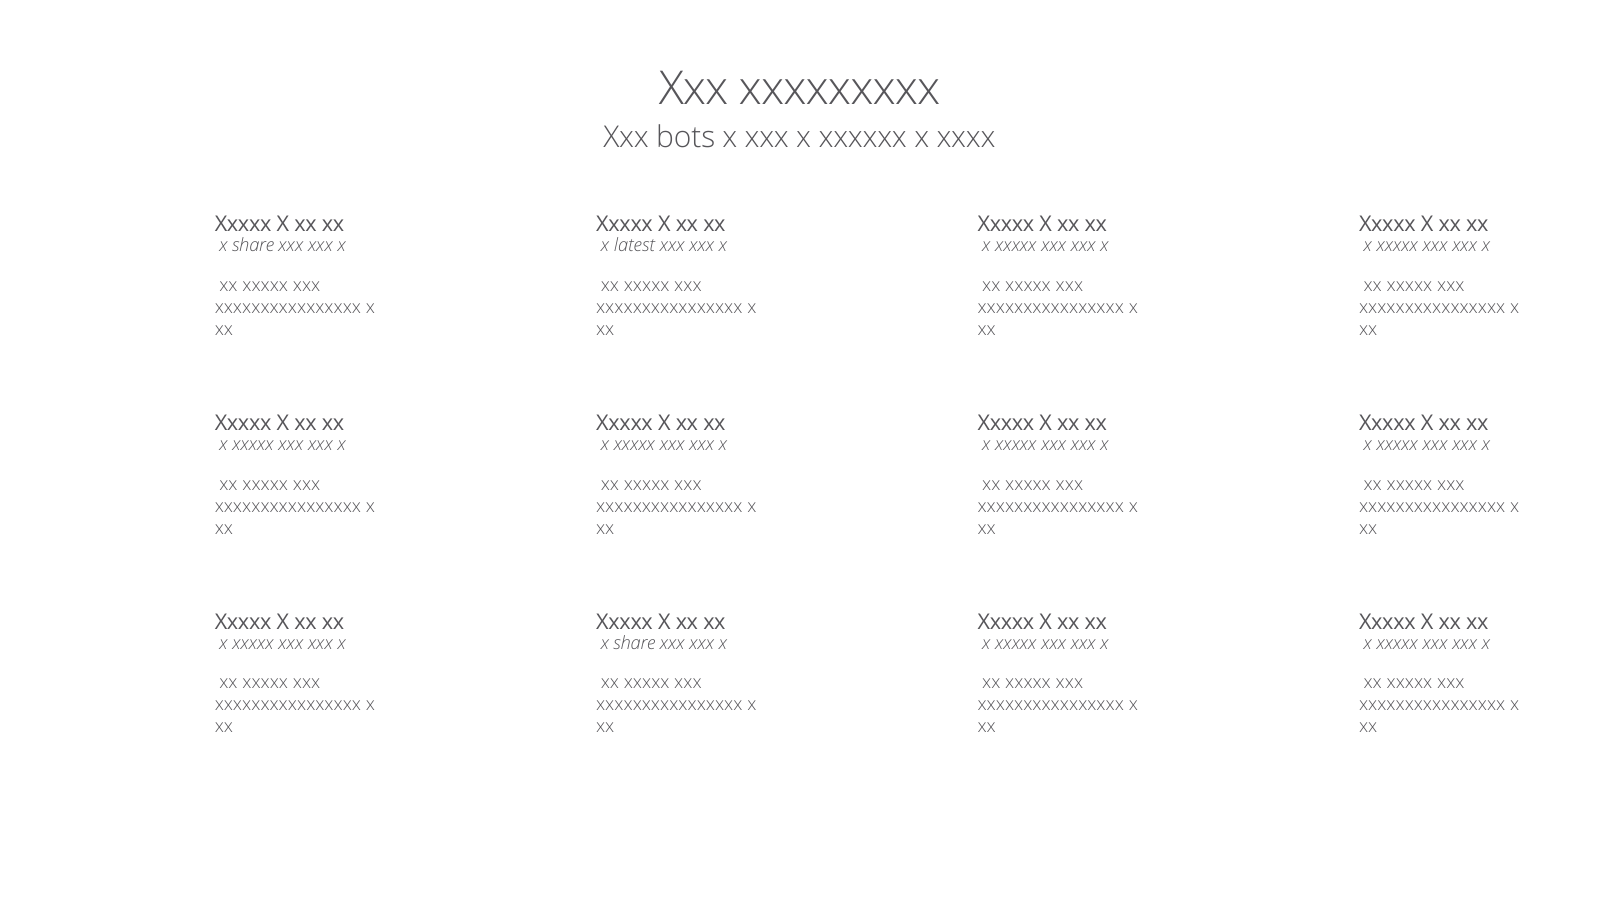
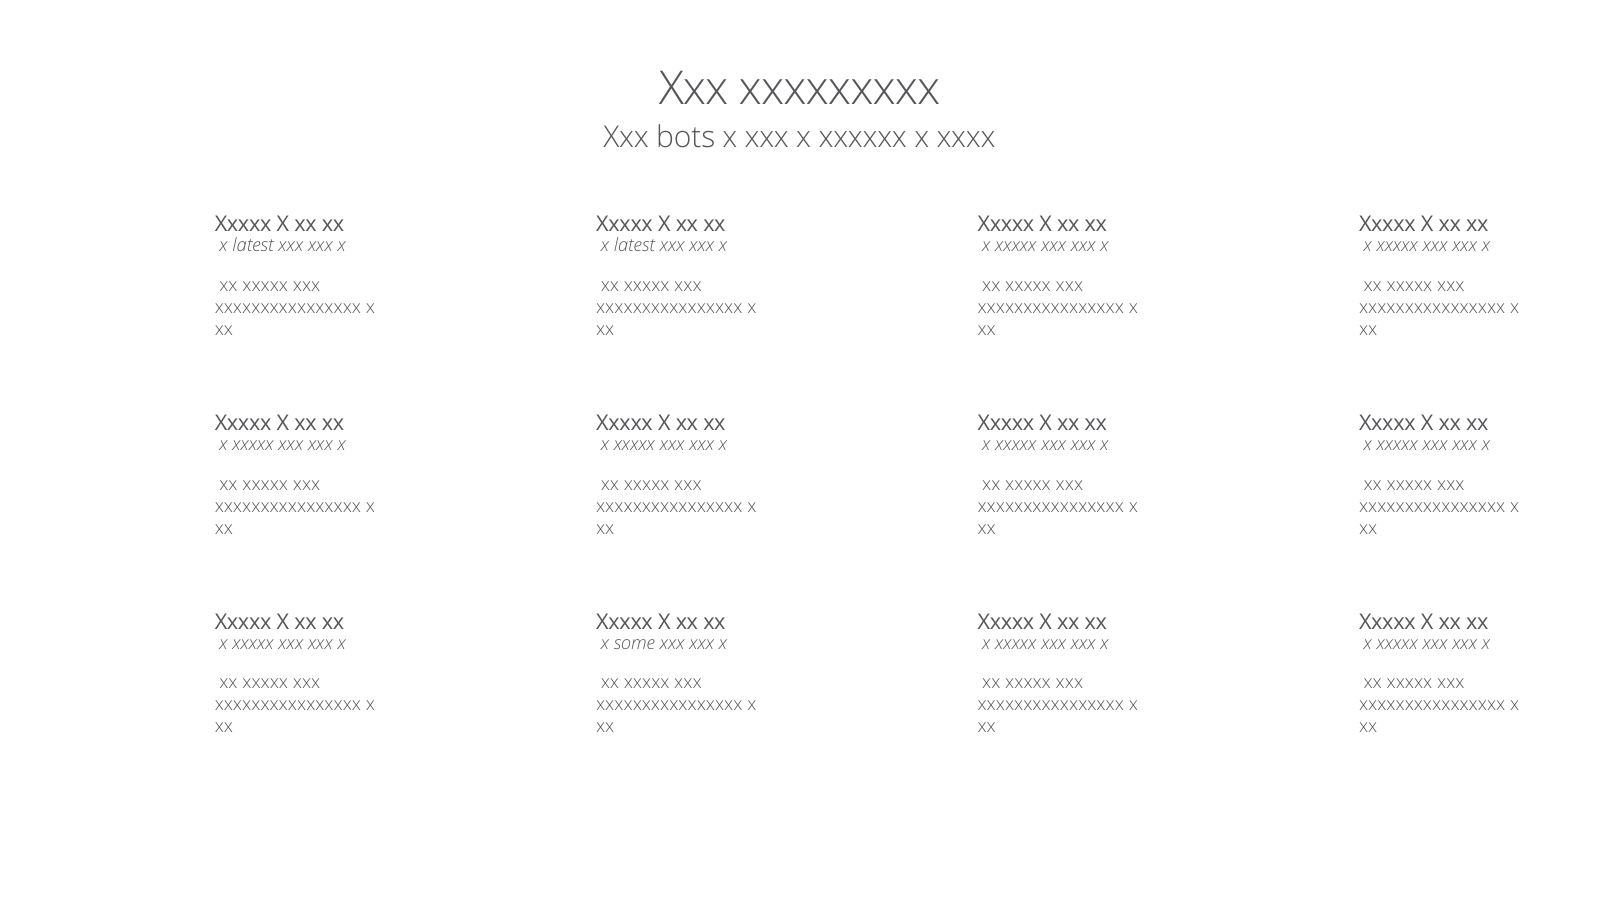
share at (253, 246): share -> latest
share at (634, 643): share -> some
